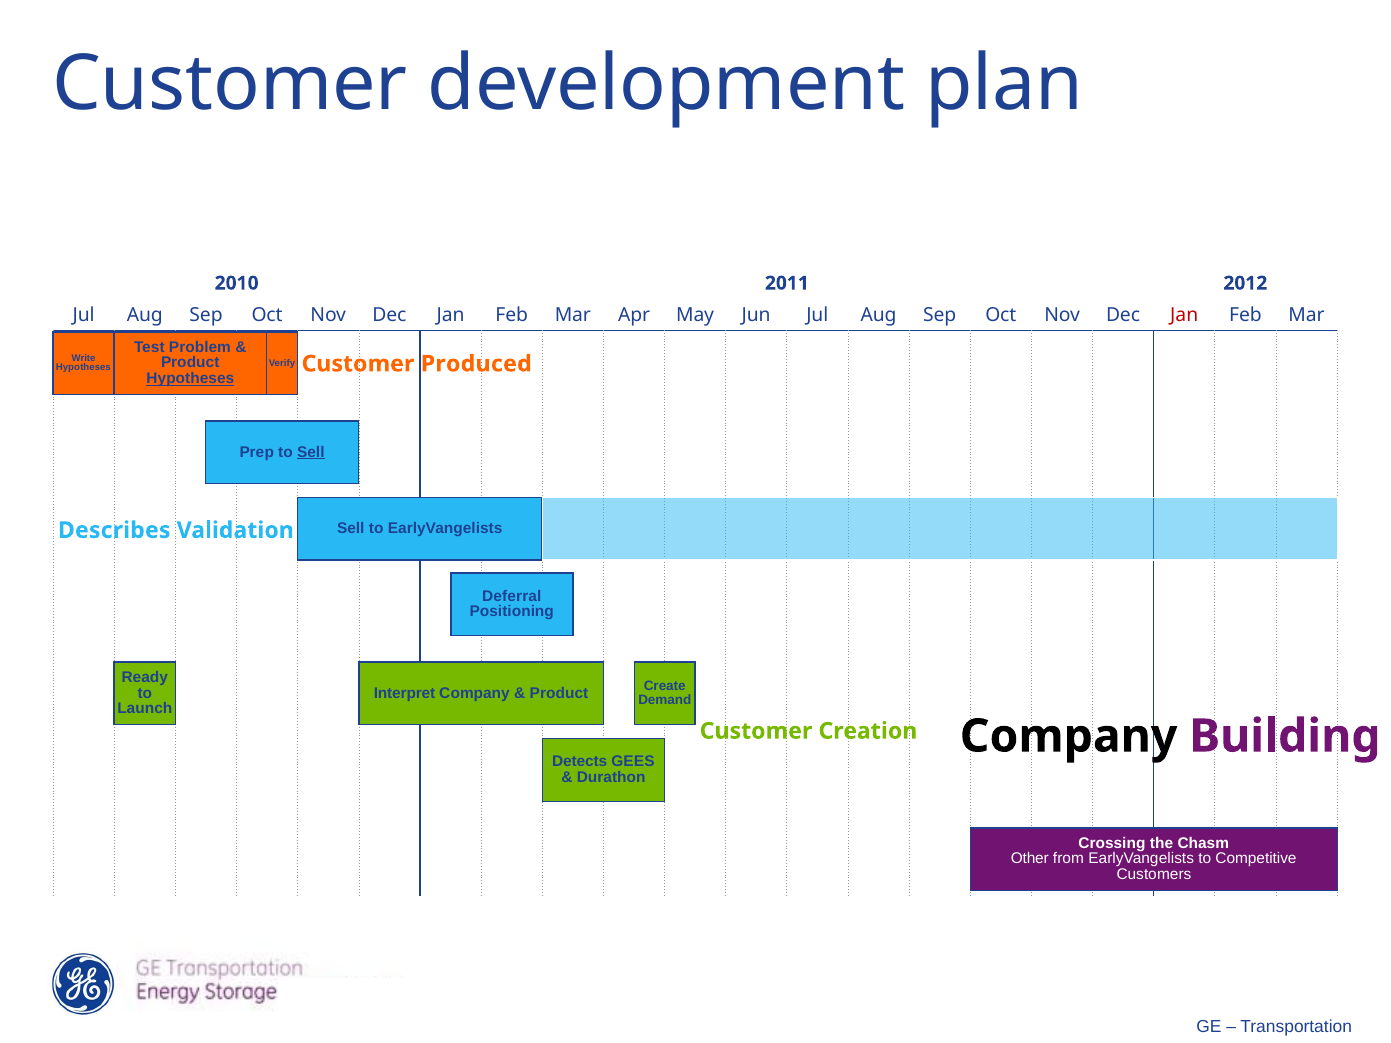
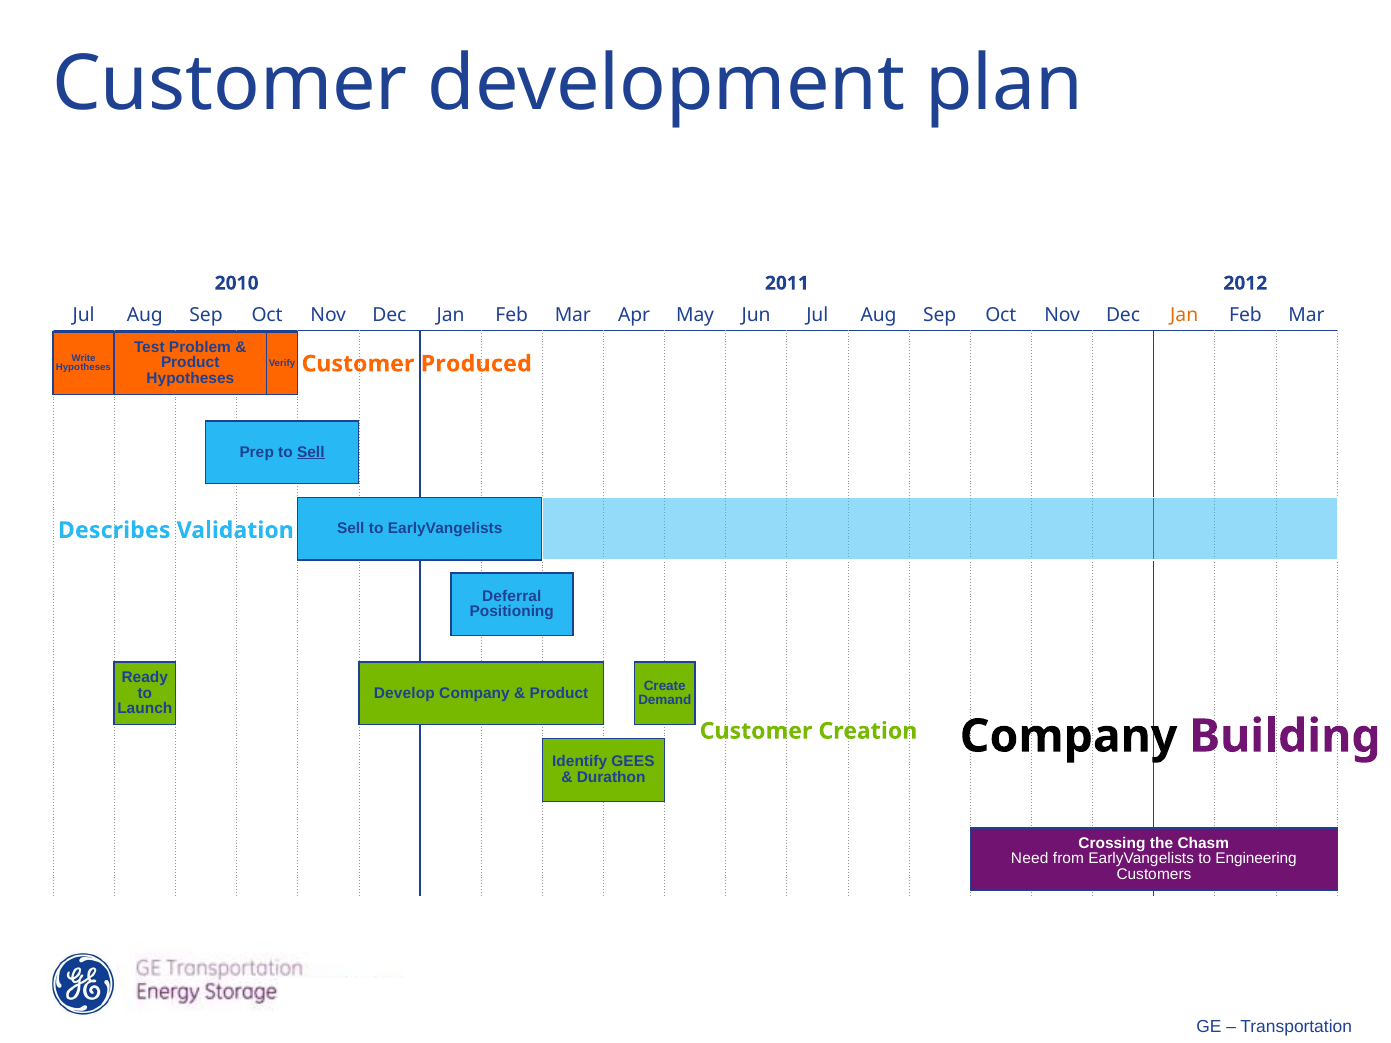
Jan at (1184, 315) colour: red -> orange
Hypotheses at (190, 379) underline: present -> none
Interpret: Interpret -> Develop
Detects: Detects -> Identify
Other: Other -> Need
Competitive: Competitive -> Engineering
